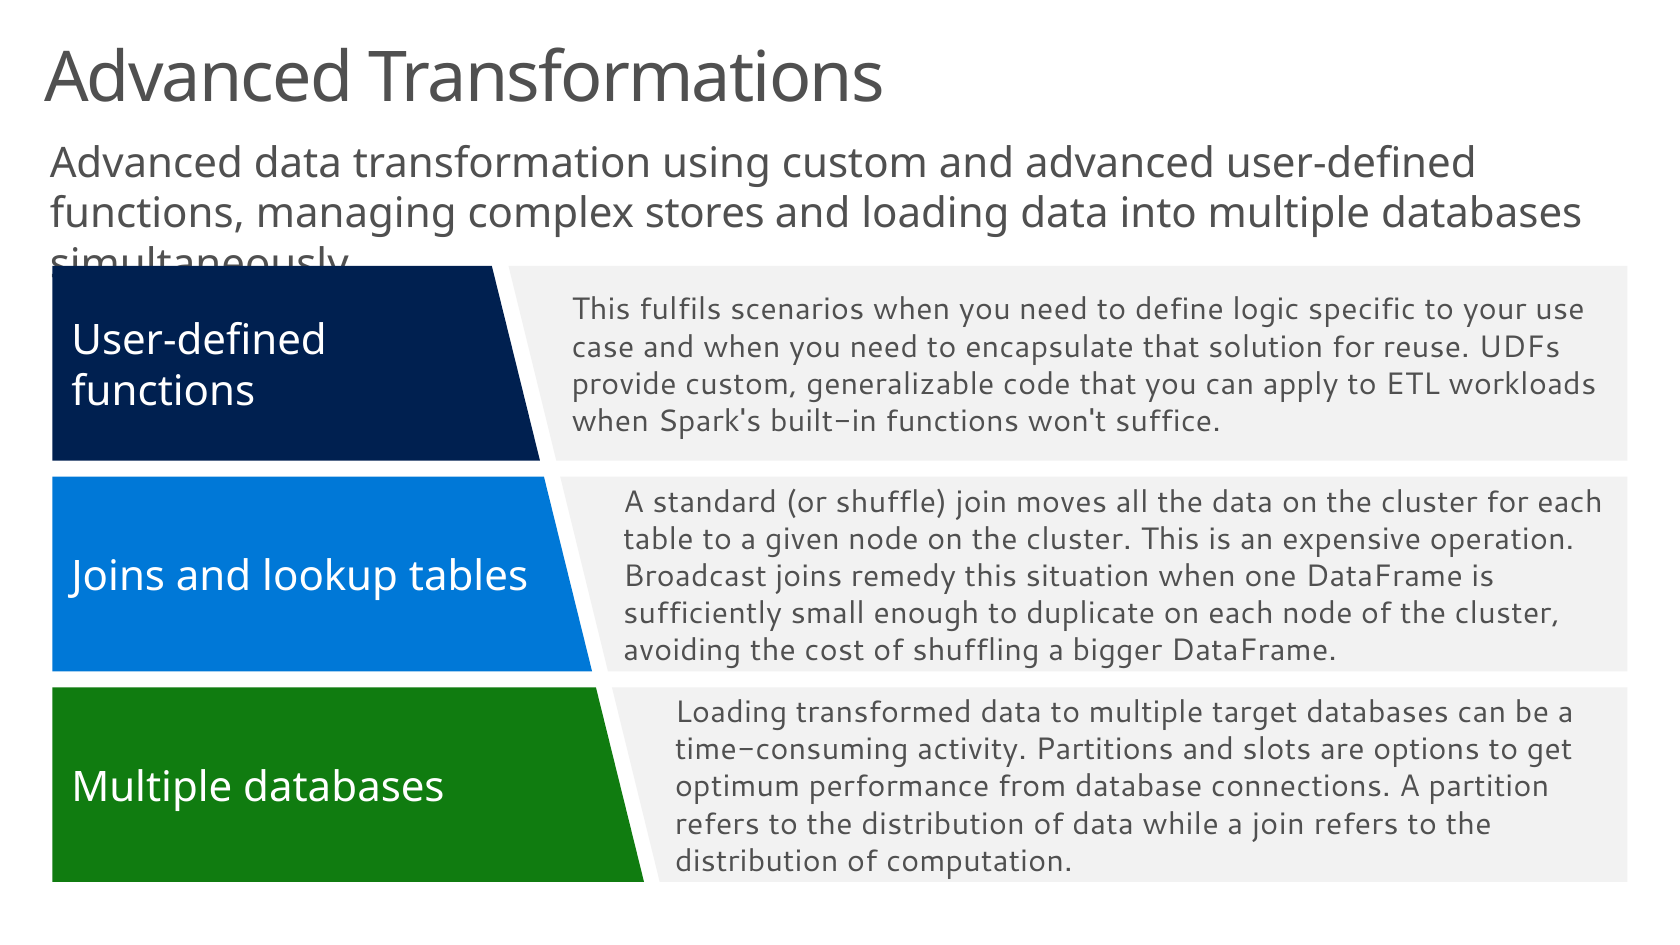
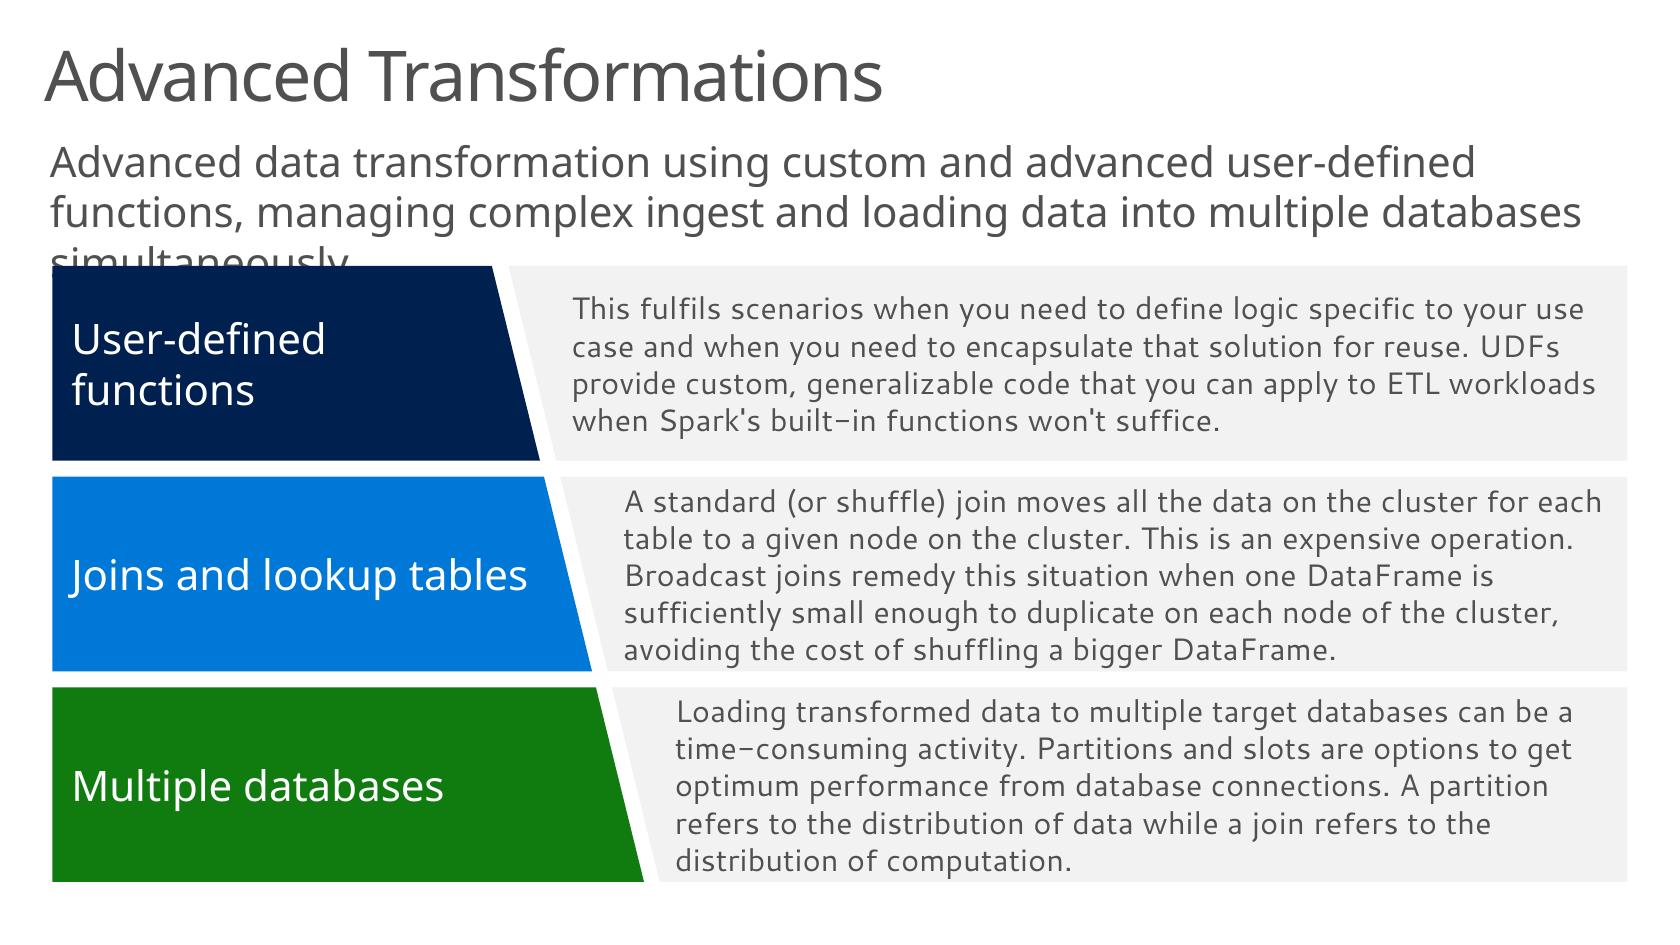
stores: stores -> ingest
